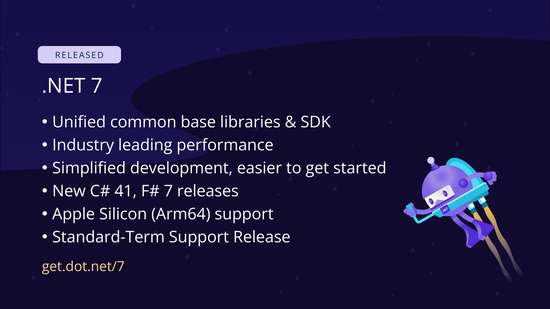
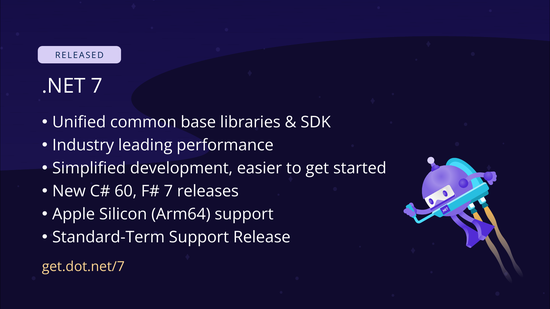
41: 41 -> 60
